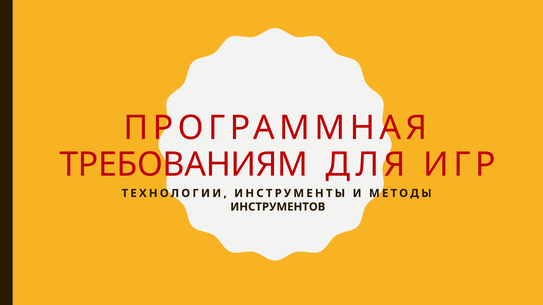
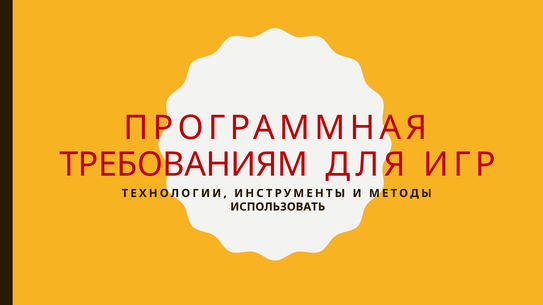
ИНСТРУМЕНТОВ: ИНСТРУМЕНТОВ -> ИСПОЛЬЗОВАТЬ
